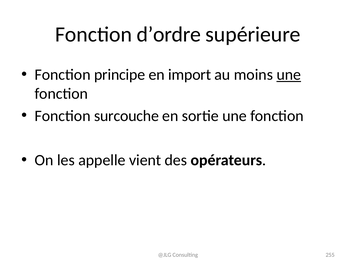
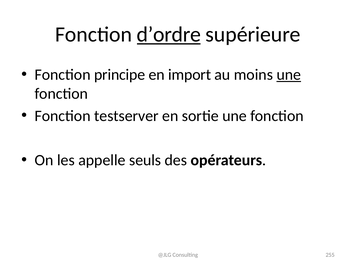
d’ordre underline: none -> present
surcouche: surcouche -> testserver
vient: vient -> seuls
